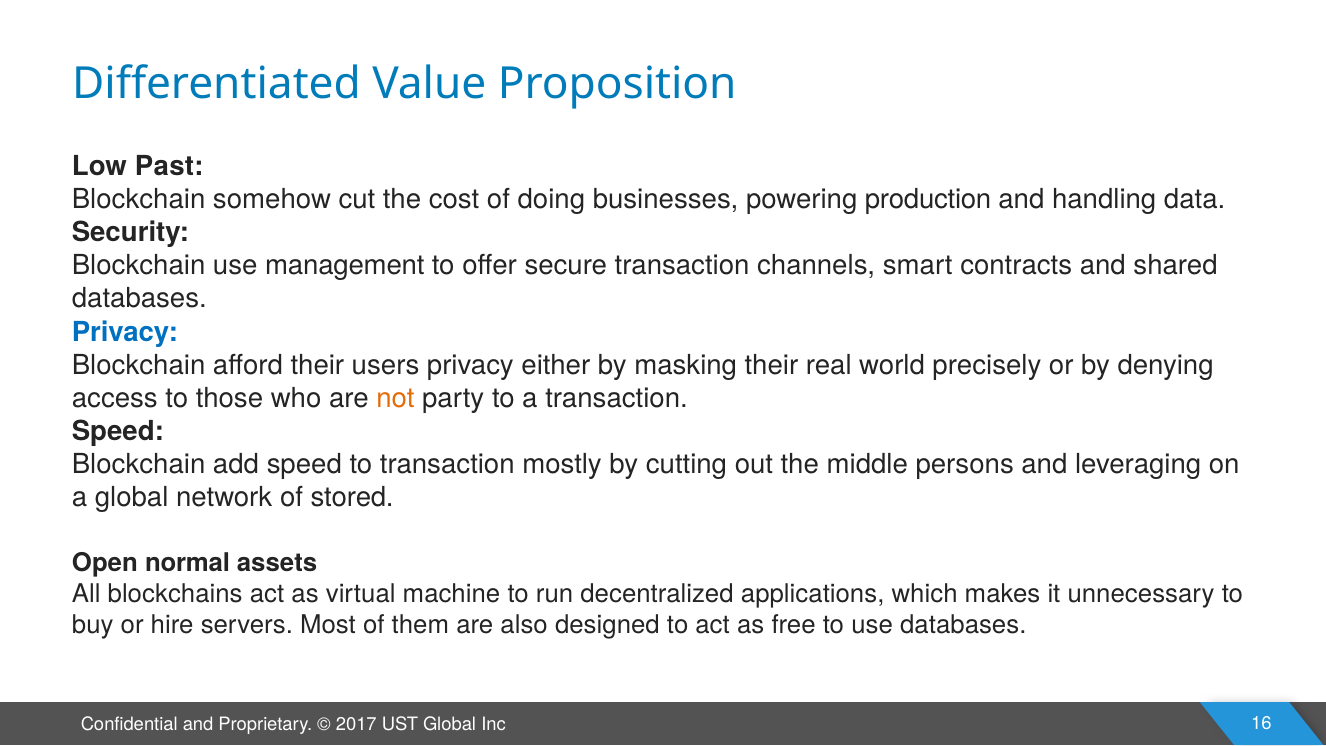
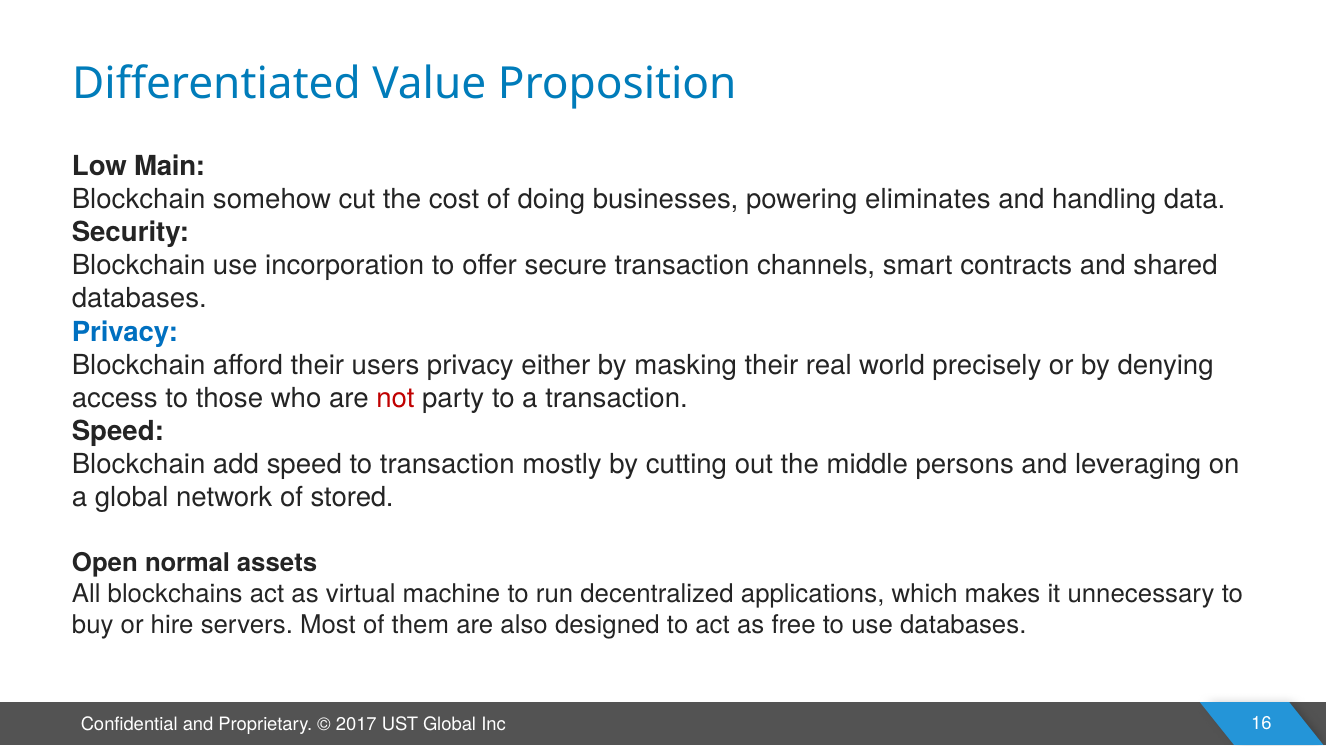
Past: Past -> Main
production: production -> eliminates
management: management -> incorporation
not colour: orange -> red
